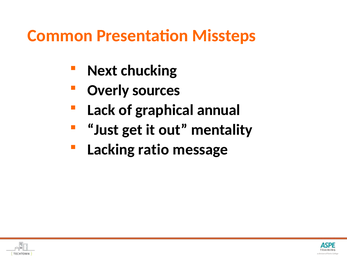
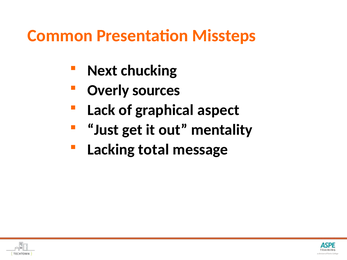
annual: annual -> aspect
ratio: ratio -> total
